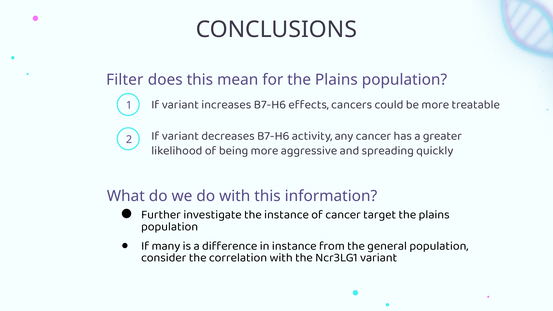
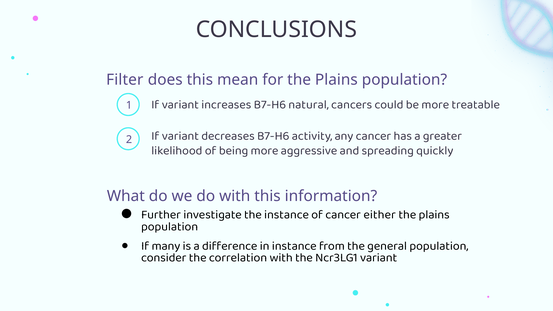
effects: effects -> natural
target: target -> either
